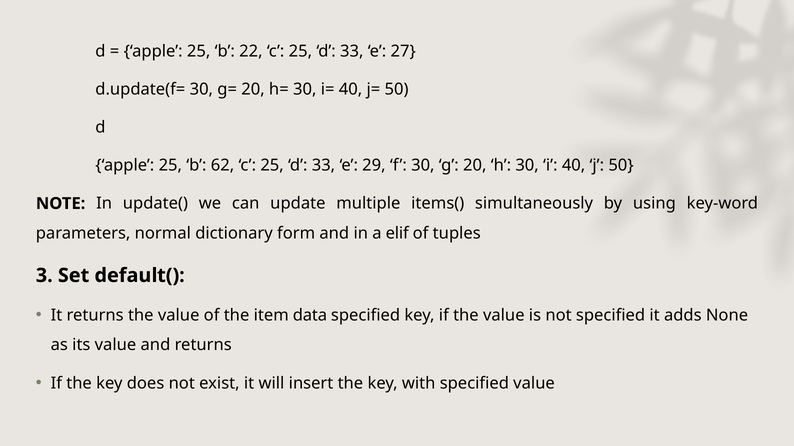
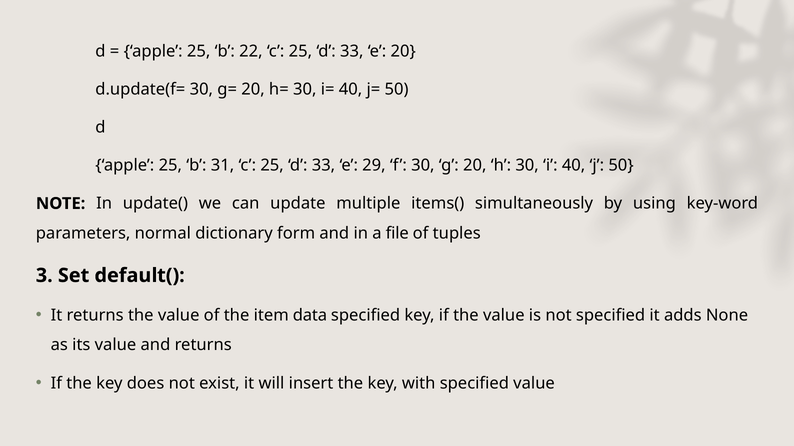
e 27: 27 -> 20
62: 62 -> 31
elif: elif -> file
